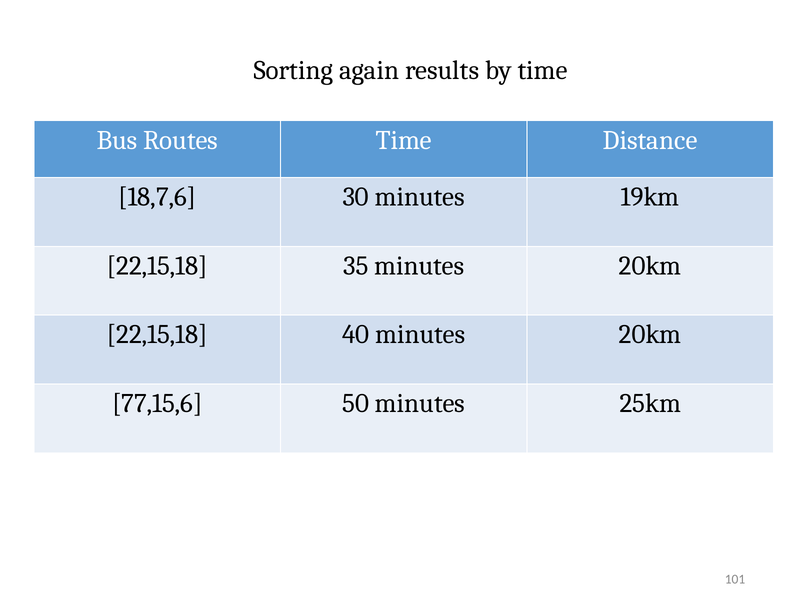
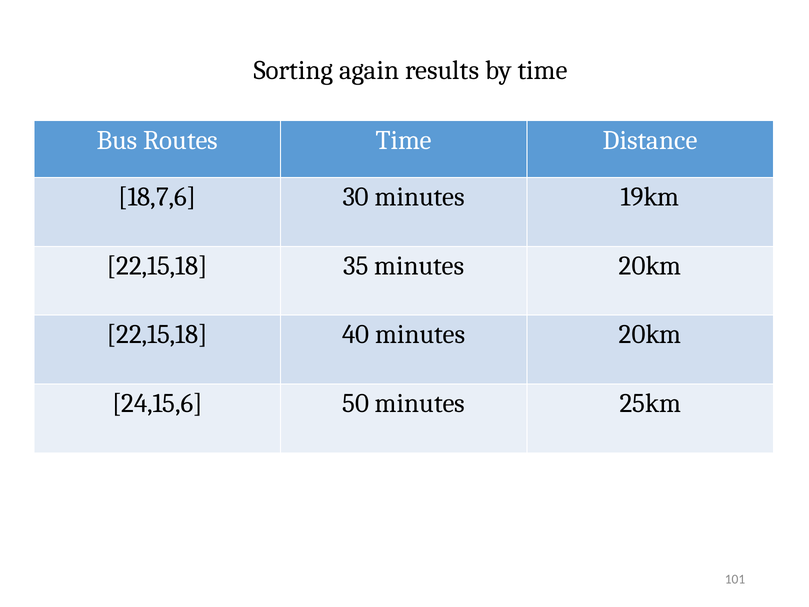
77,15,6: 77,15,6 -> 24,15,6
